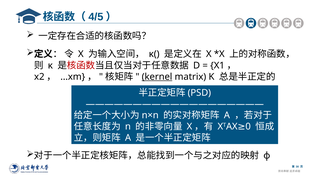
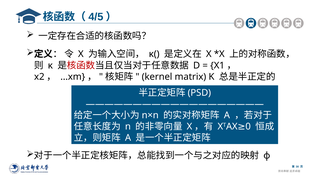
kernel underline: present -> none
